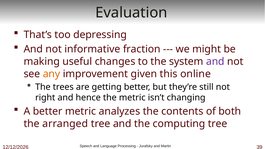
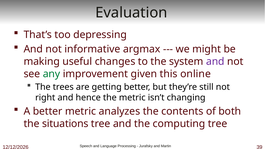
fraction: fraction -> argmax
any colour: orange -> green
arranged: arranged -> situations
